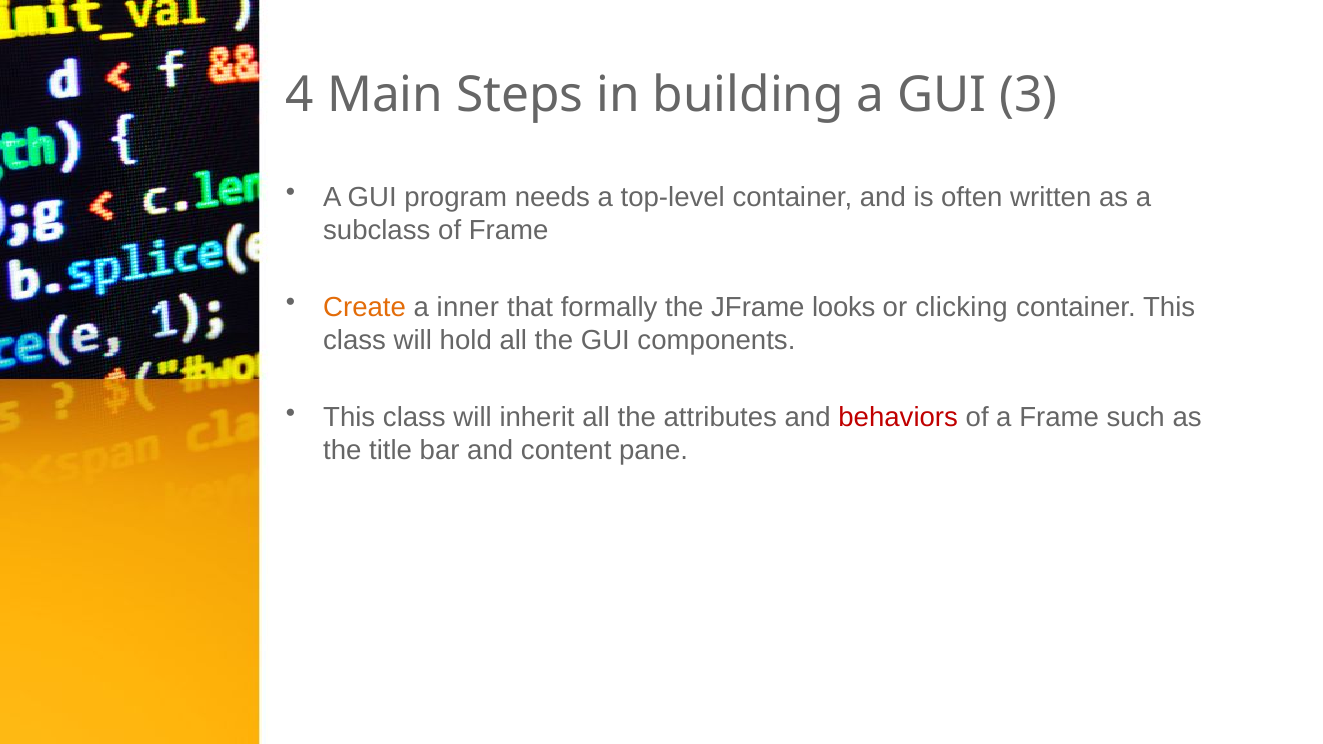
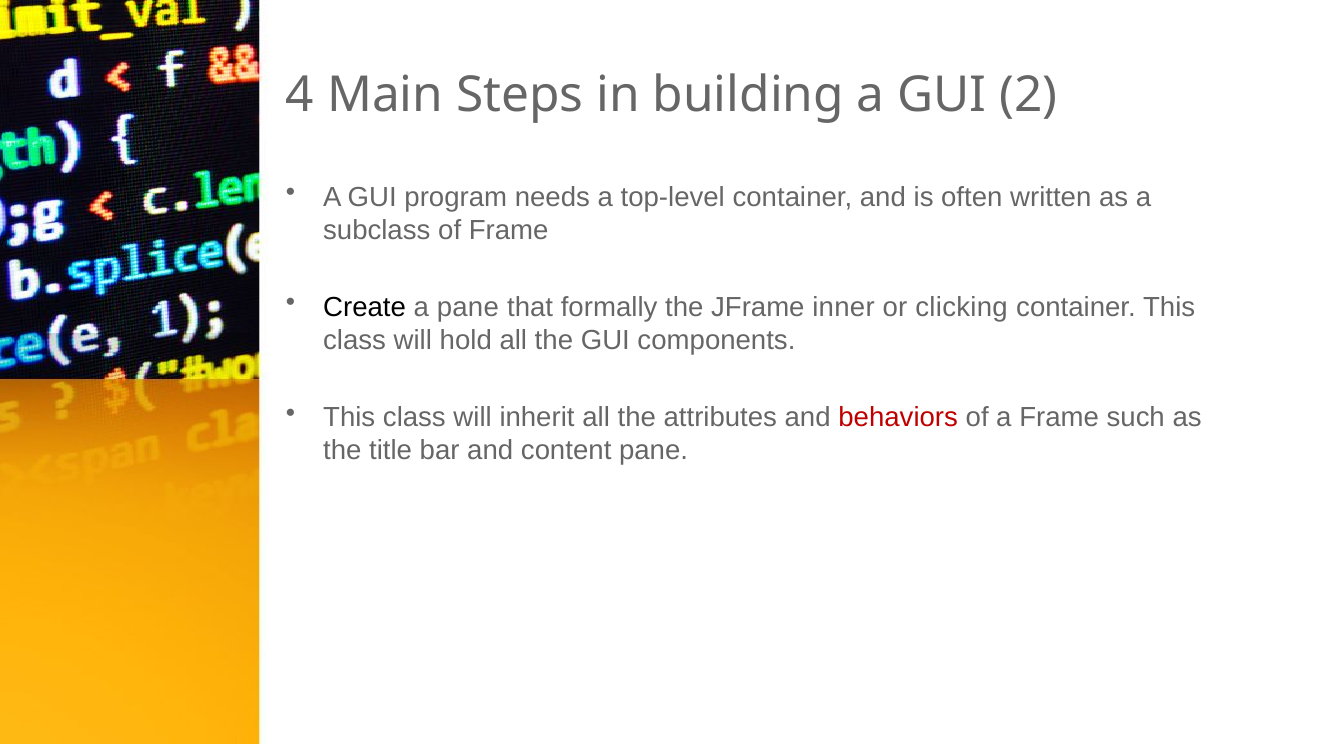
3: 3 -> 2
Create colour: orange -> black
a inner: inner -> pane
looks: looks -> inner
